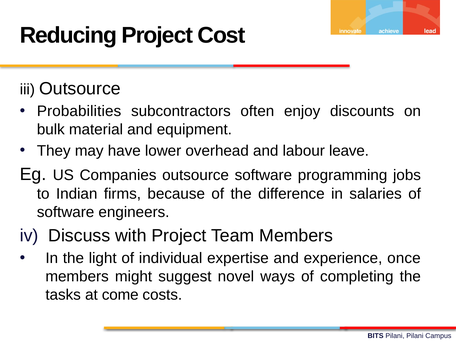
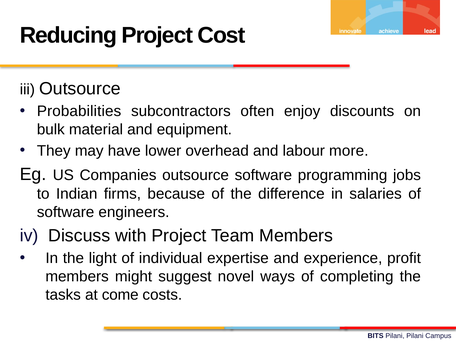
leave: leave -> more
once: once -> profit
